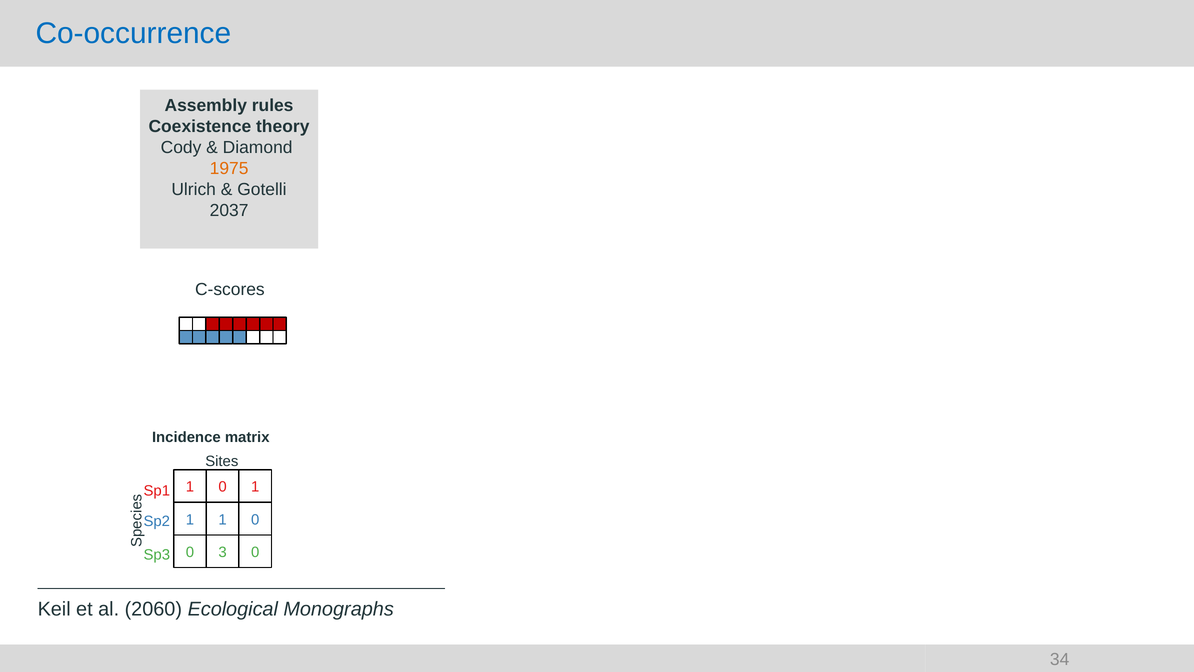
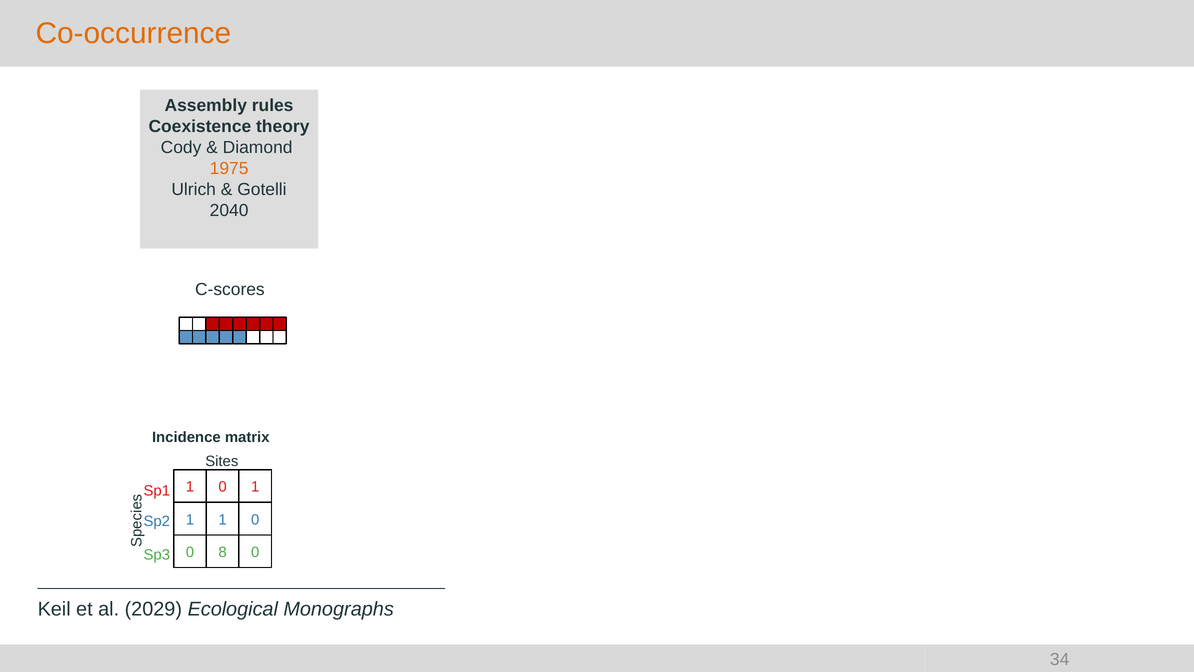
Co-occurrence colour: blue -> orange
2037: 2037 -> 2040
3: 3 -> 8
2060: 2060 -> 2029
